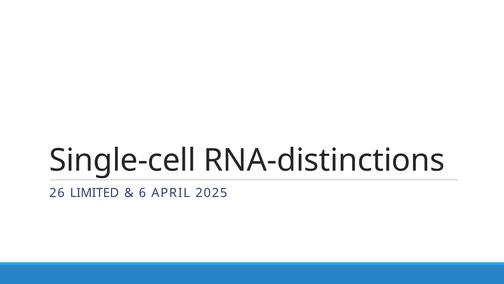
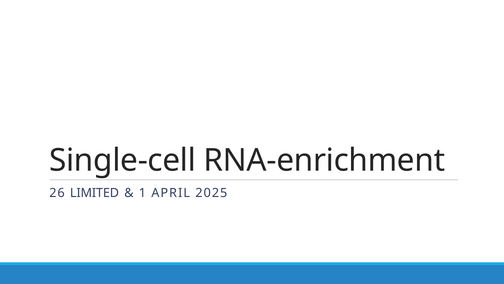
RNA-distinctions: RNA-distinctions -> RNA-enrichment
6: 6 -> 1
